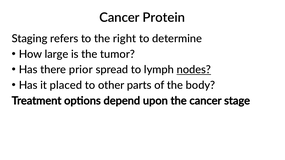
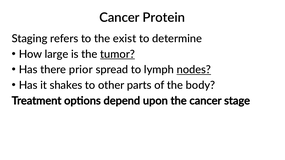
right: right -> exist
tumor underline: none -> present
placed: placed -> shakes
